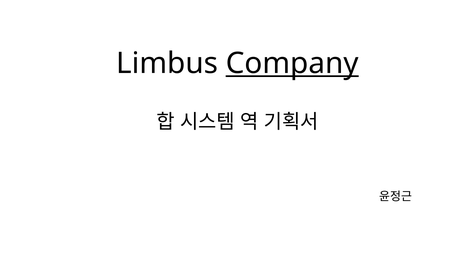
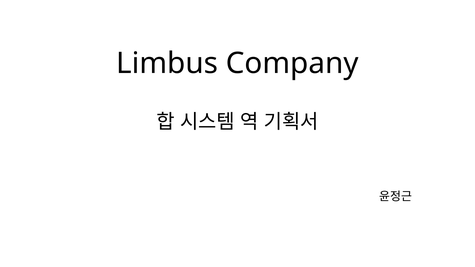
Company underline: present -> none
